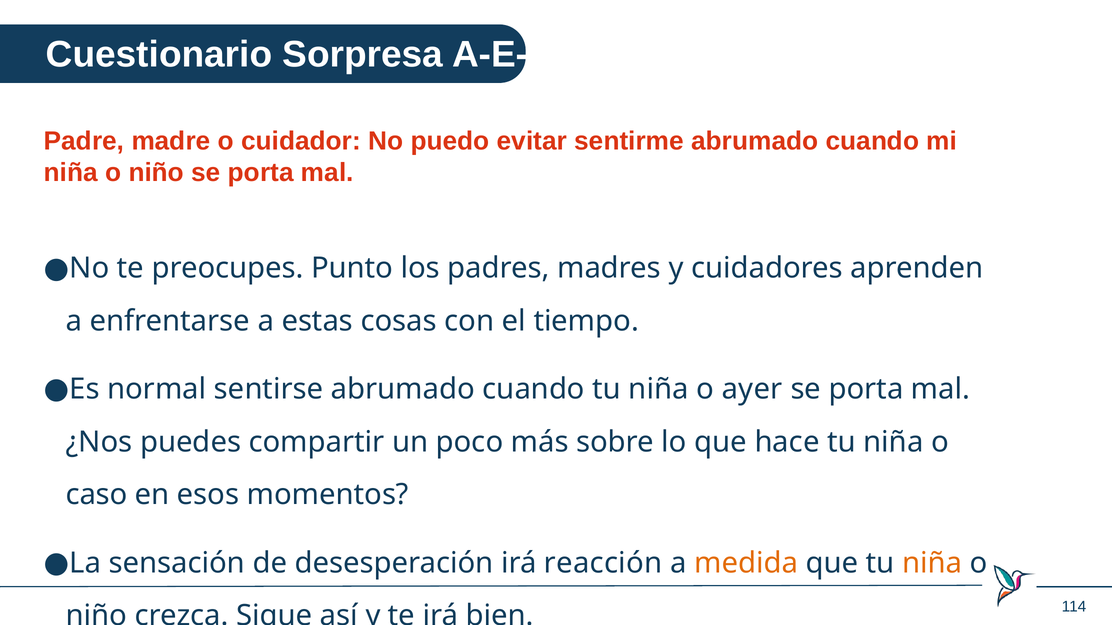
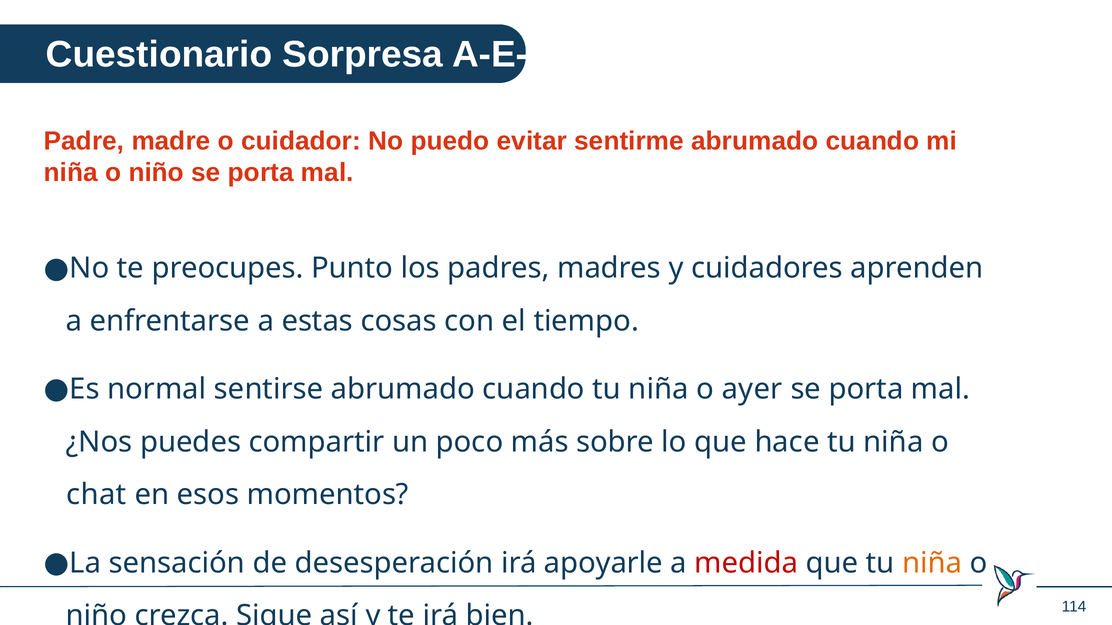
caso: caso -> chat
reacción: reacción -> apoyarle
medida colour: orange -> red
